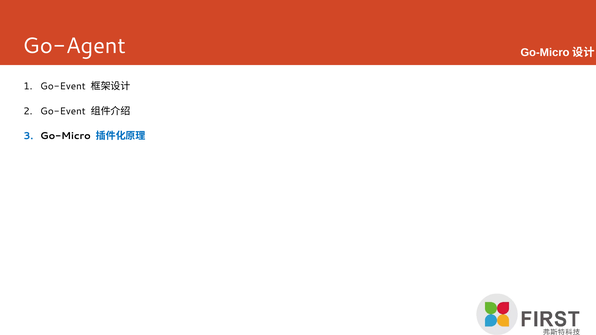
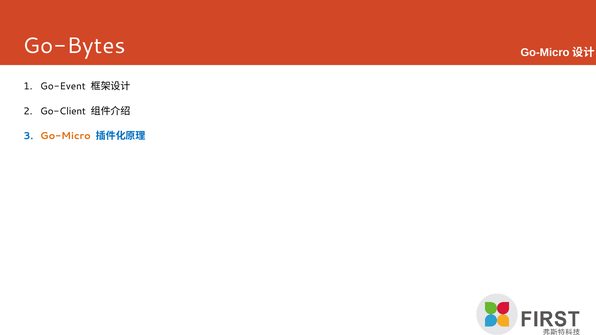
Go-Agent: Go-Agent -> Go-Bytes
Go-Event at (63, 111): Go-Event -> Go-Client
Go-Micro colour: black -> orange
